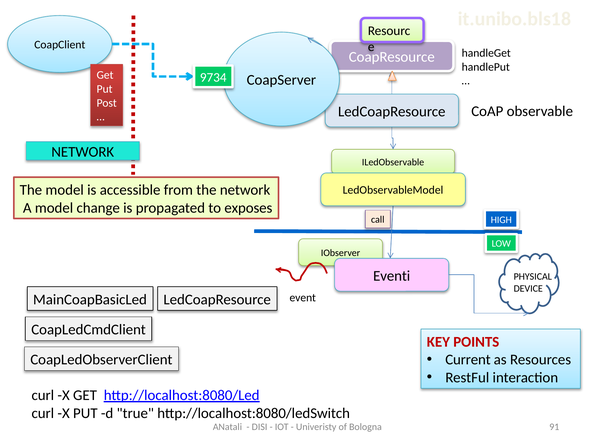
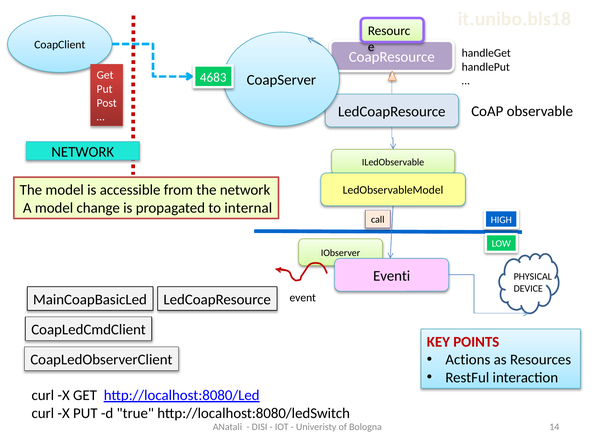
9734: 9734 -> 4683
exposes: exposes -> internal
Current: Current -> Actions
91: 91 -> 14
